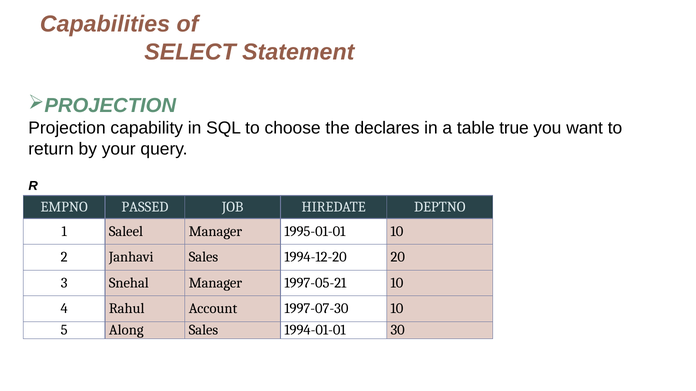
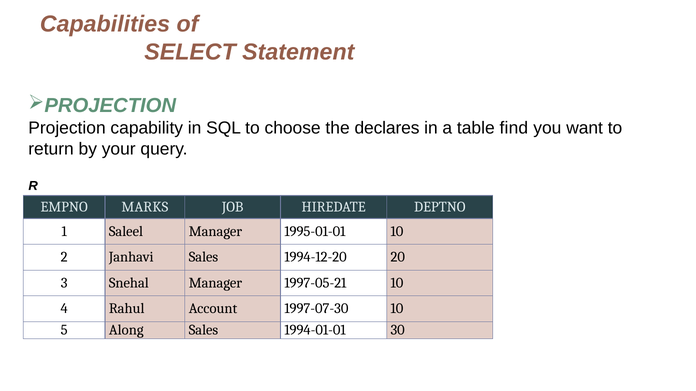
true: true -> find
PASSED: PASSED -> MARKS
